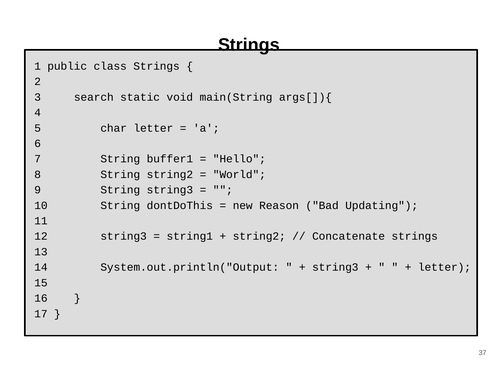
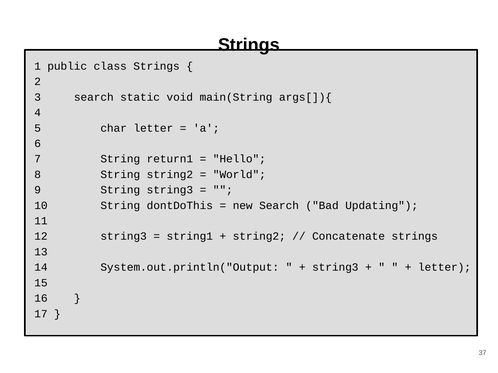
buffer1: buffer1 -> return1
new Reason: Reason -> Search
